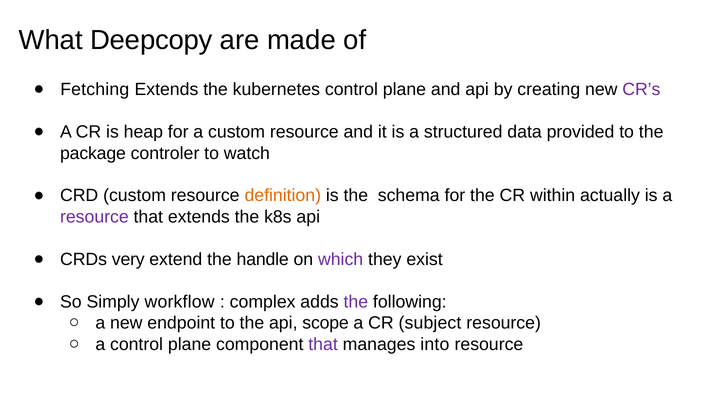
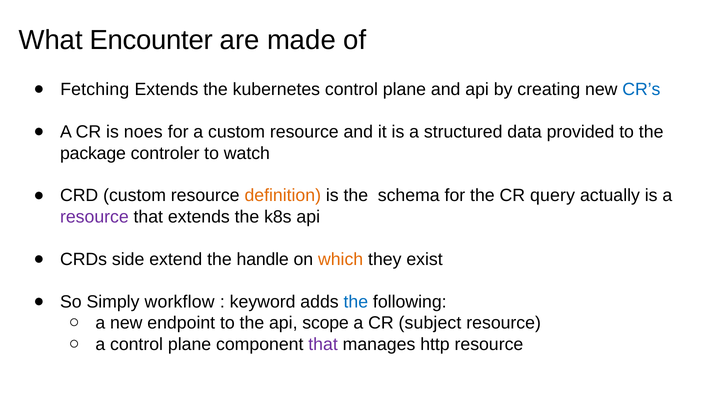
Deepcopy: Deepcopy -> Encounter
CR’s colour: purple -> blue
heap: heap -> noes
within: within -> query
very: very -> side
which colour: purple -> orange
complex: complex -> keyword
the at (356, 302) colour: purple -> blue
into: into -> http
